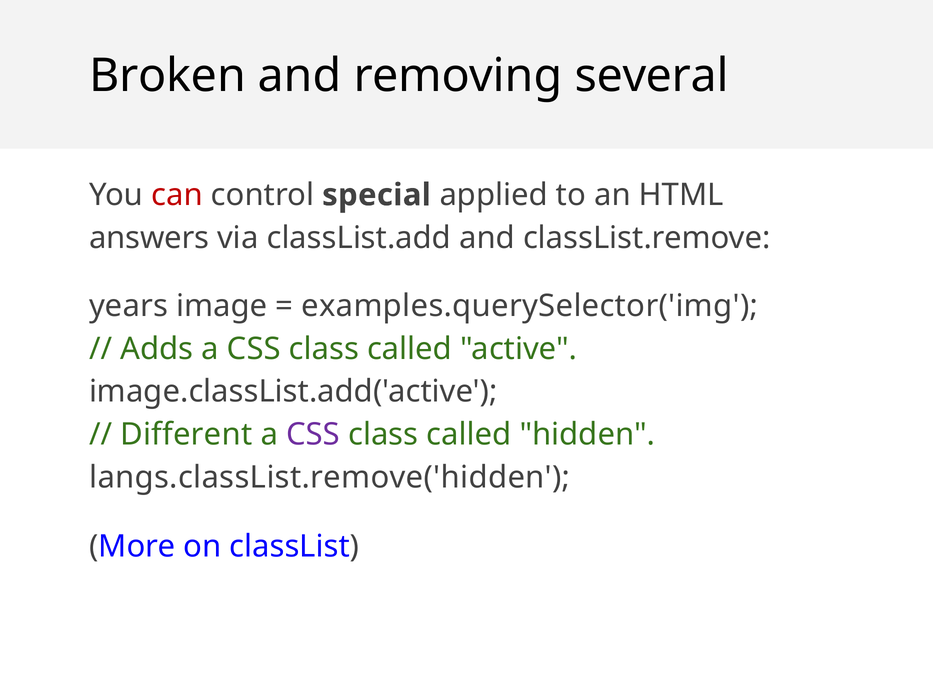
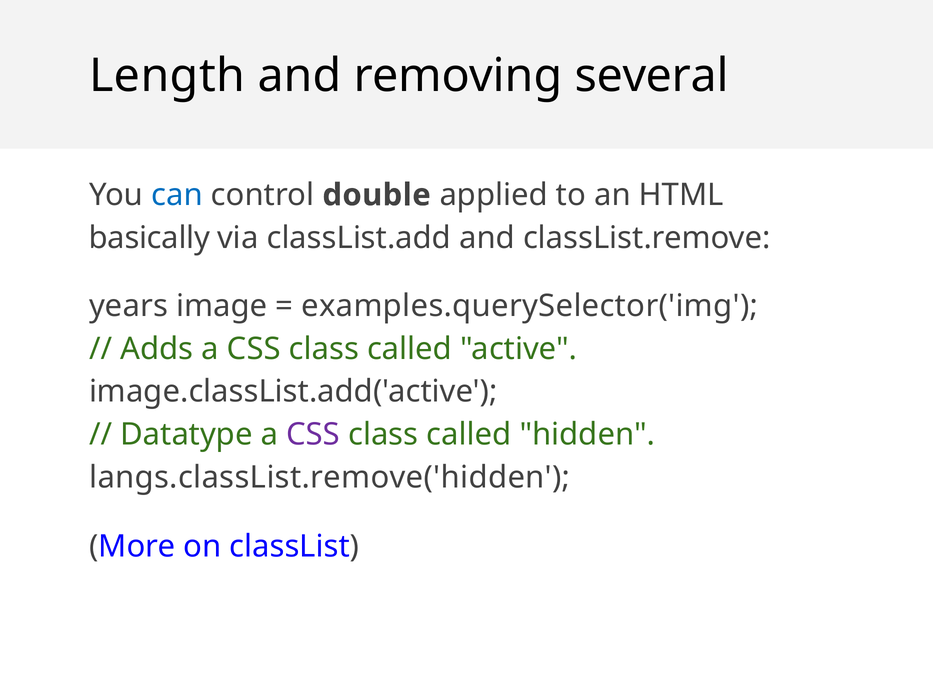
Broken: Broken -> Length
can colour: red -> blue
special: special -> double
answers: answers -> basically
Different: Different -> Datatype
